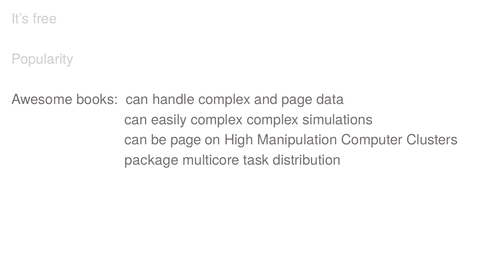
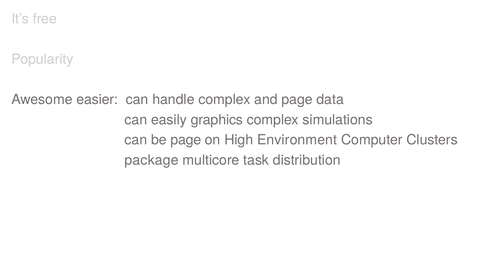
books: books -> easier
easily complex: complex -> graphics
Manipulation: Manipulation -> Environment
